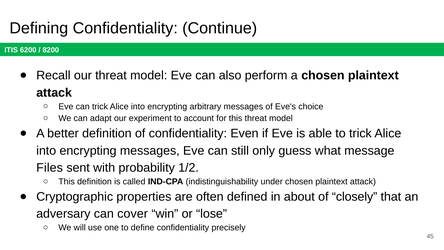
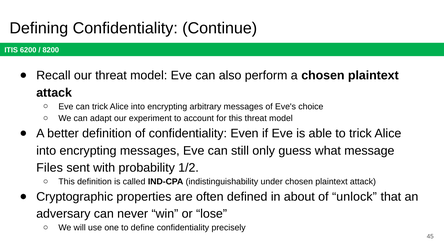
closely: closely -> unlock
cover: cover -> never
